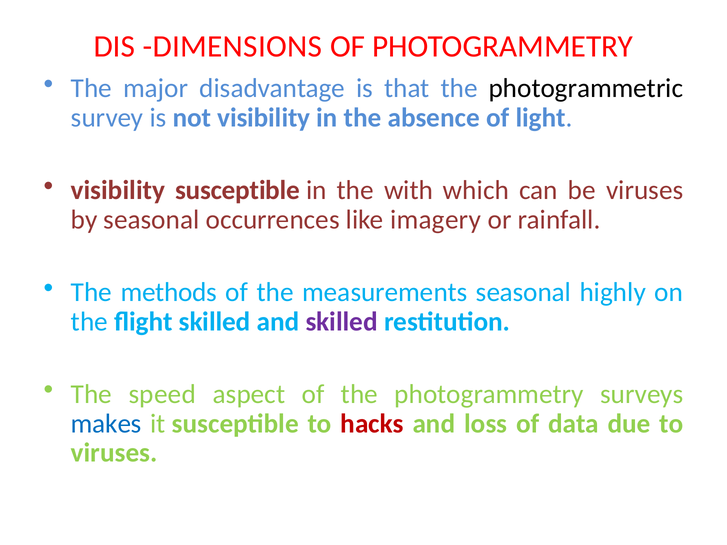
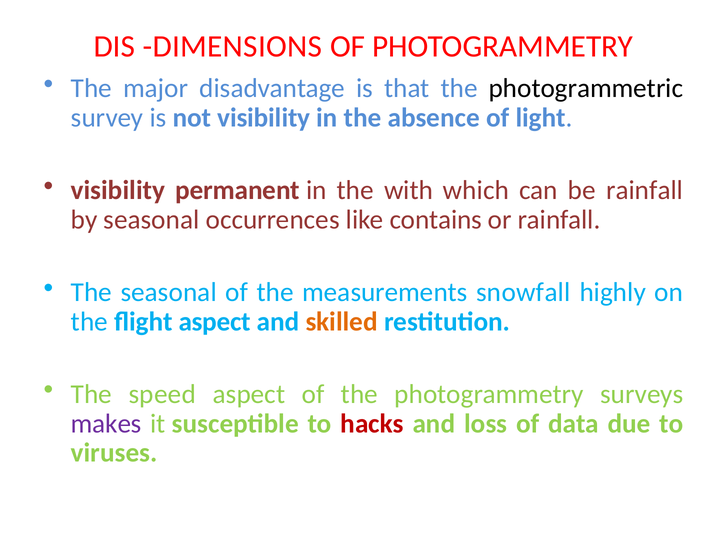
visibility susceptible: susceptible -> permanent
be viruses: viruses -> rainfall
imagery: imagery -> contains
The methods: methods -> seasonal
measurements seasonal: seasonal -> snowfall
flight skilled: skilled -> aspect
skilled at (342, 322) colour: purple -> orange
makes colour: blue -> purple
